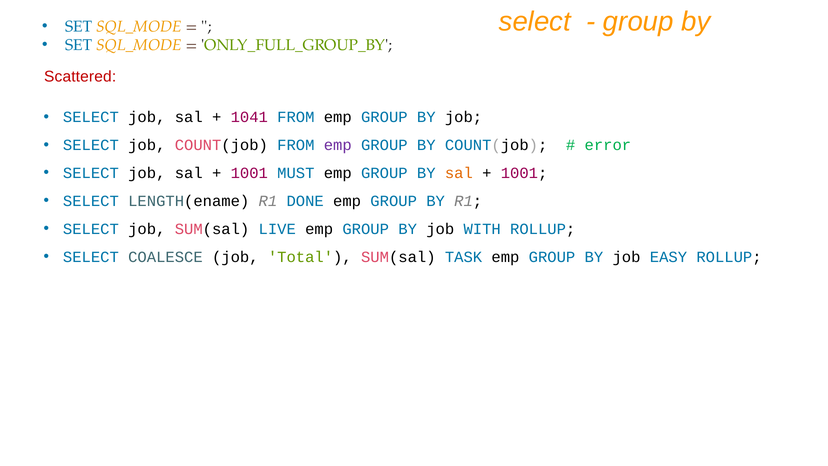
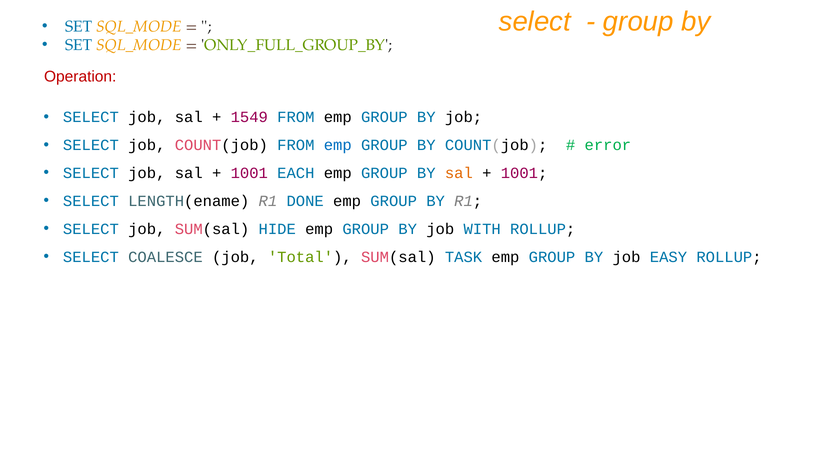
Scattered: Scattered -> Operation
1041: 1041 -> 1549
emp at (338, 145) colour: purple -> blue
MUST: MUST -> EACH
LIVE: LIVE -> HIDE
